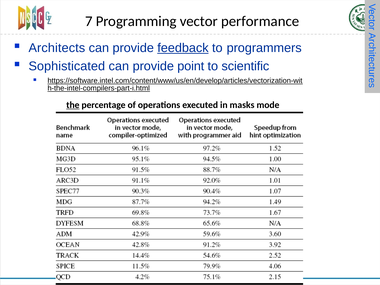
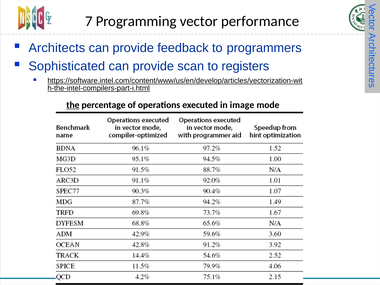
feedback underline: present -> none
point: point -> scan
scientific: scientific -> registers
masks: masks -> image
